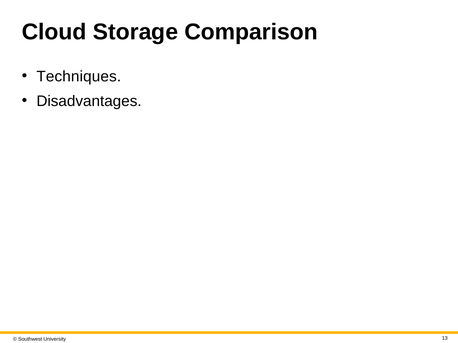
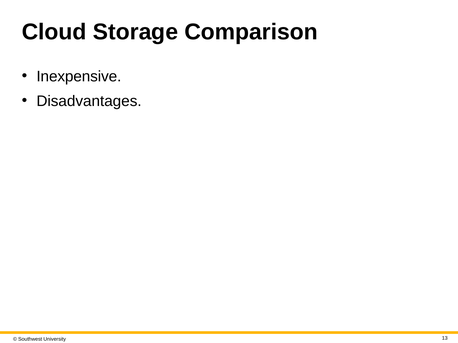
Techniques: Techniques -> Inexpensive
